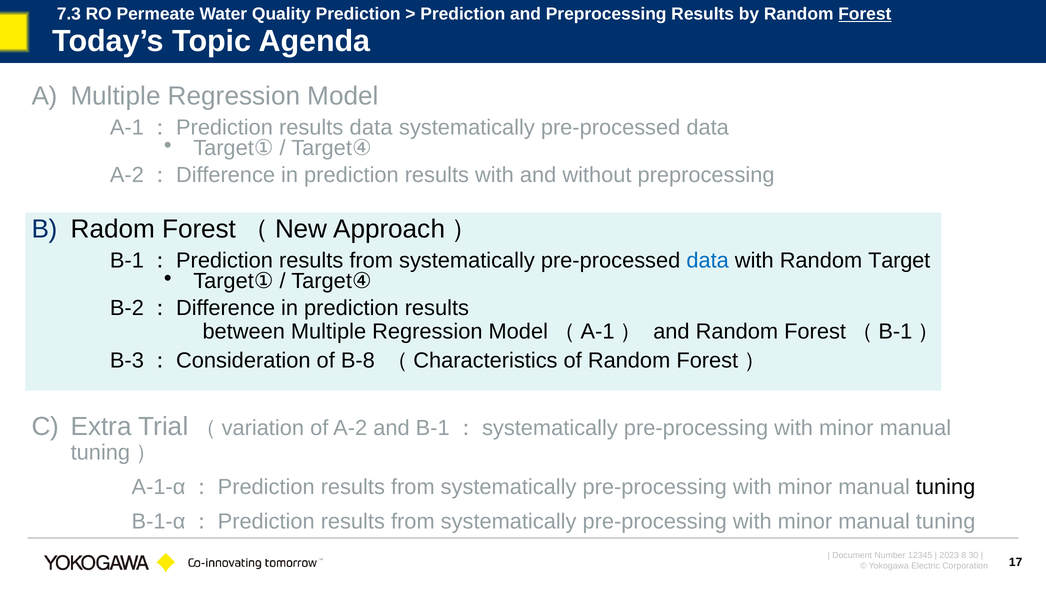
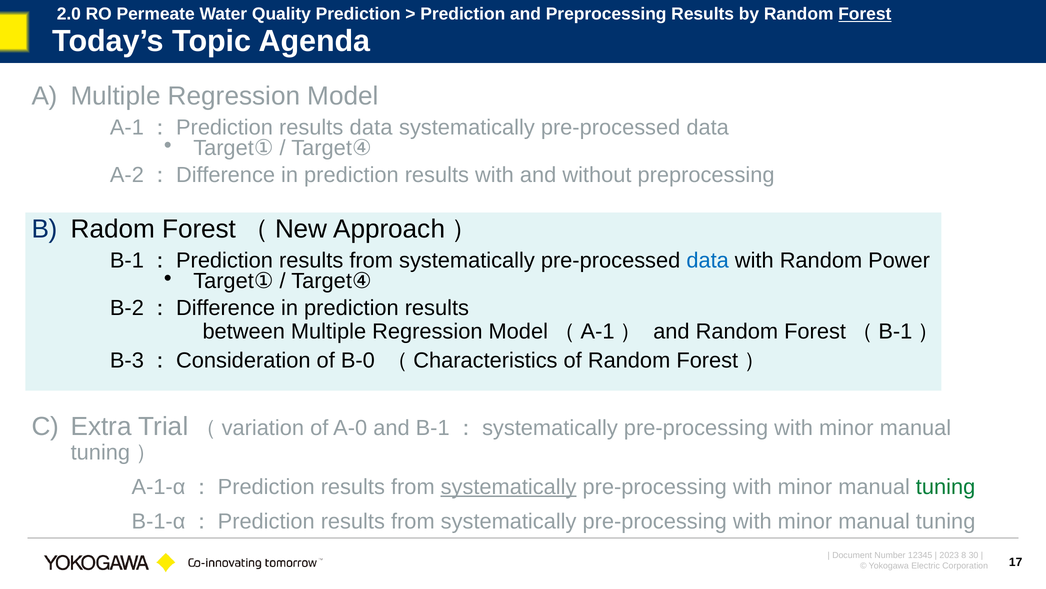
7.3: 7.3 -> 2.0
Random Target: Target -> Power
B-8: B-8 -> B-0
A-2: A-2 -> A-0
systematically at (509, 486) underline: none -> present
tuning at (946, 486) colour: black -> green
